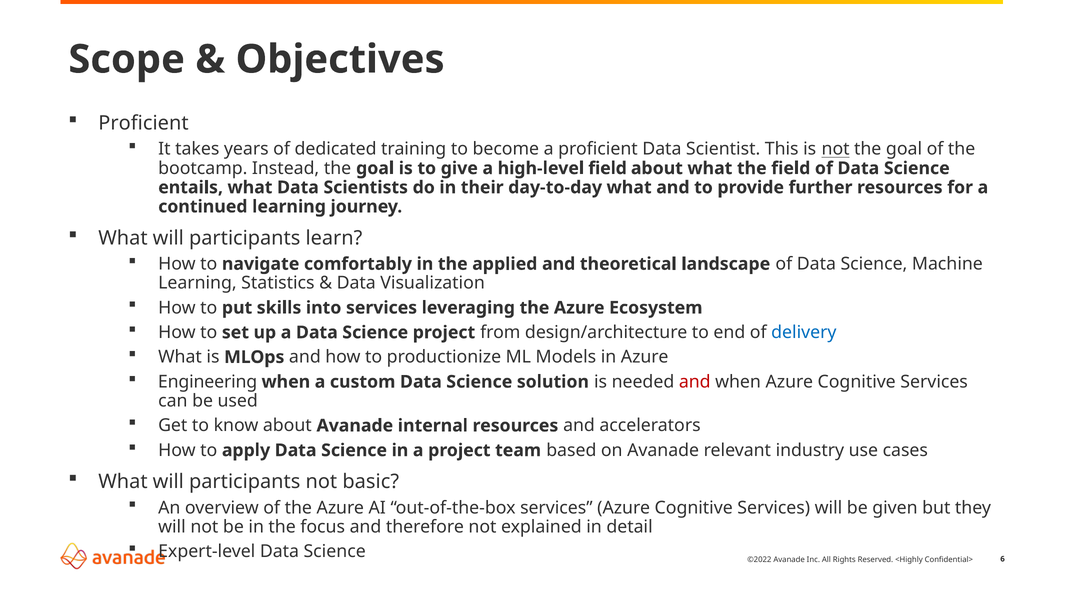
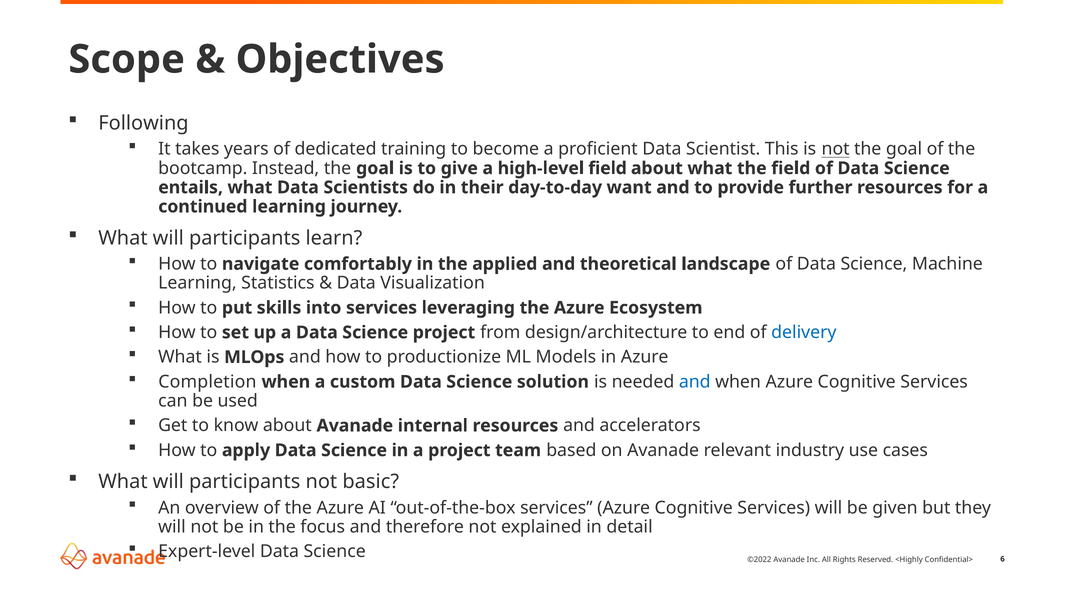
Proficient at (143, 123): Proficient -> Following
day-to-day what: what -> want
Engineering: Engineering -> Completion
and at (695, 382) colour: red -> blue
